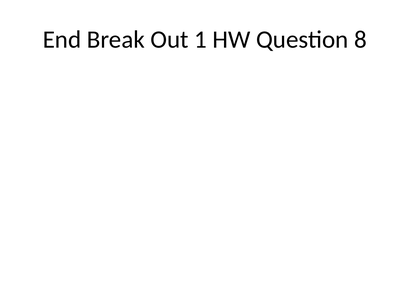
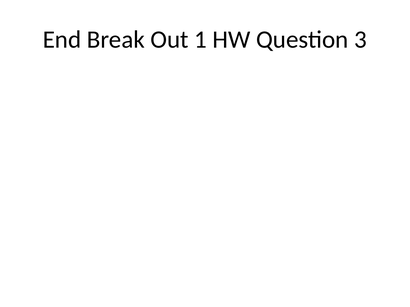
8: 8 -> 3
